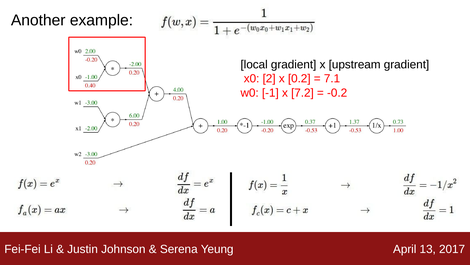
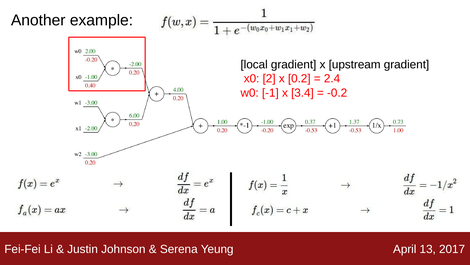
7.1: 7.1 -> 2.4
7.2: 7.2 -> 3.4
